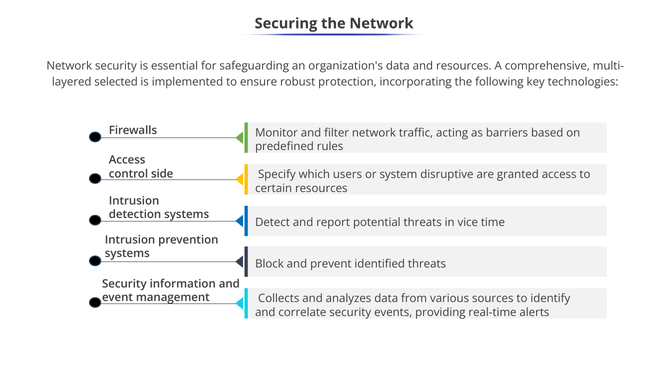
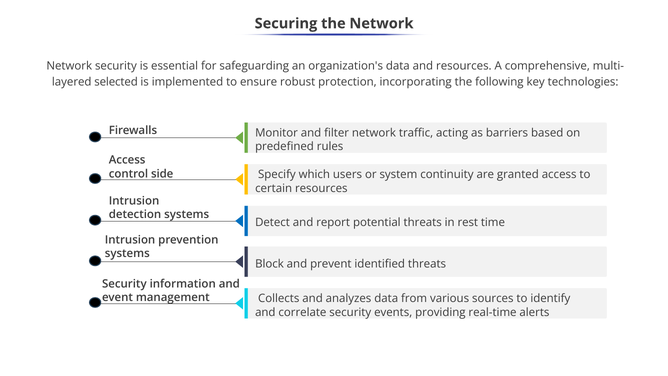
disruptive: disruptive -> continuity
vice: vice -> rest
